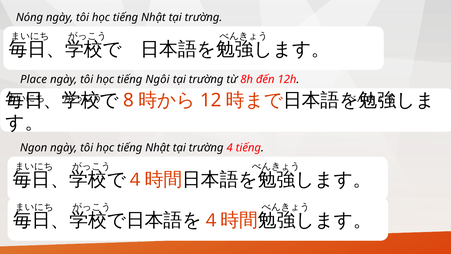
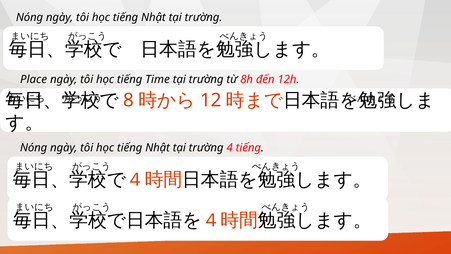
Ngôi: Ngôi -> Time
Ngon at (34, 148): Ngon -> Nóng
